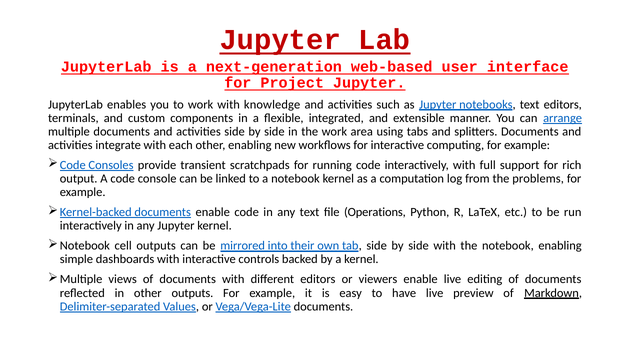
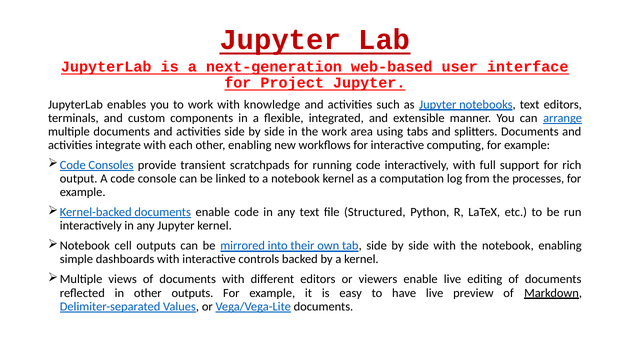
problems: problems -> processes
Operations: Operations -> Structured
